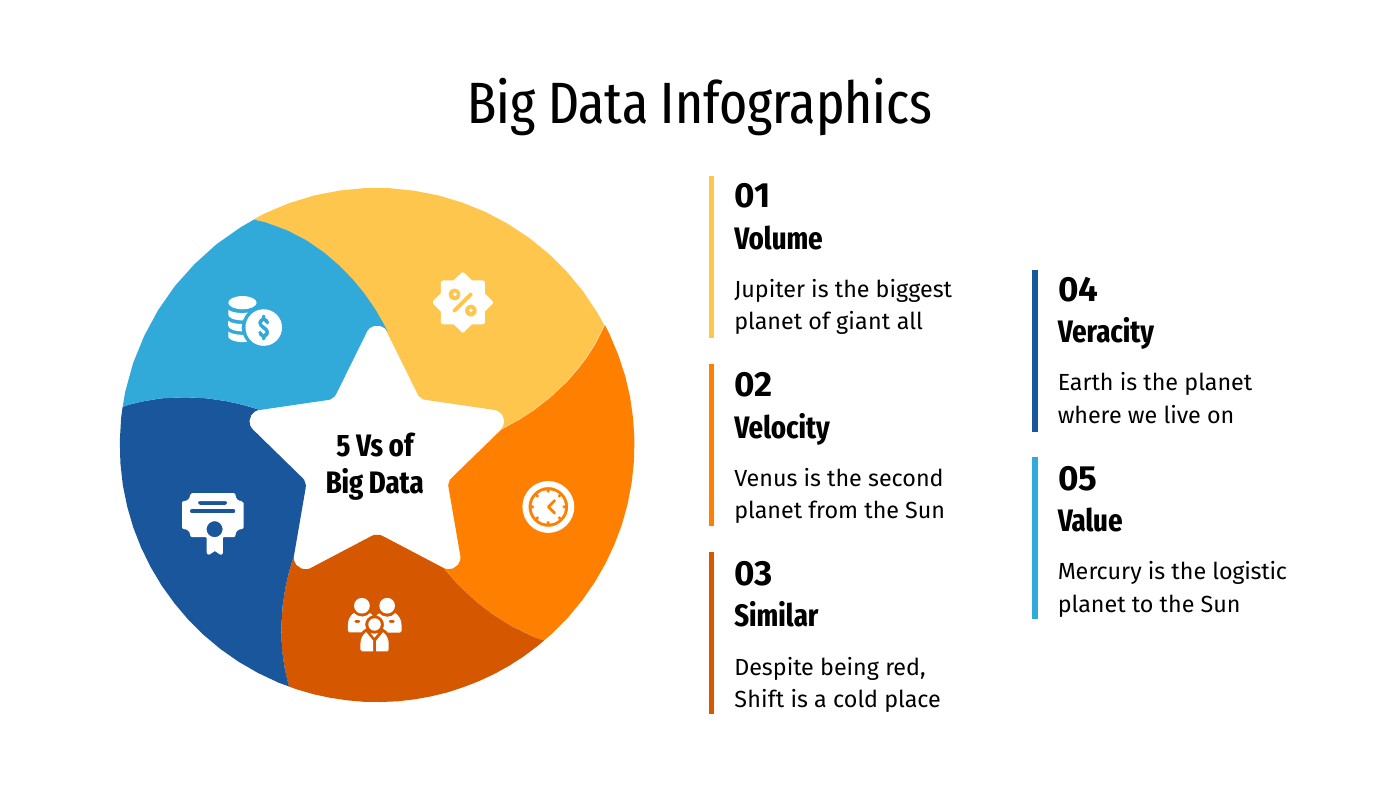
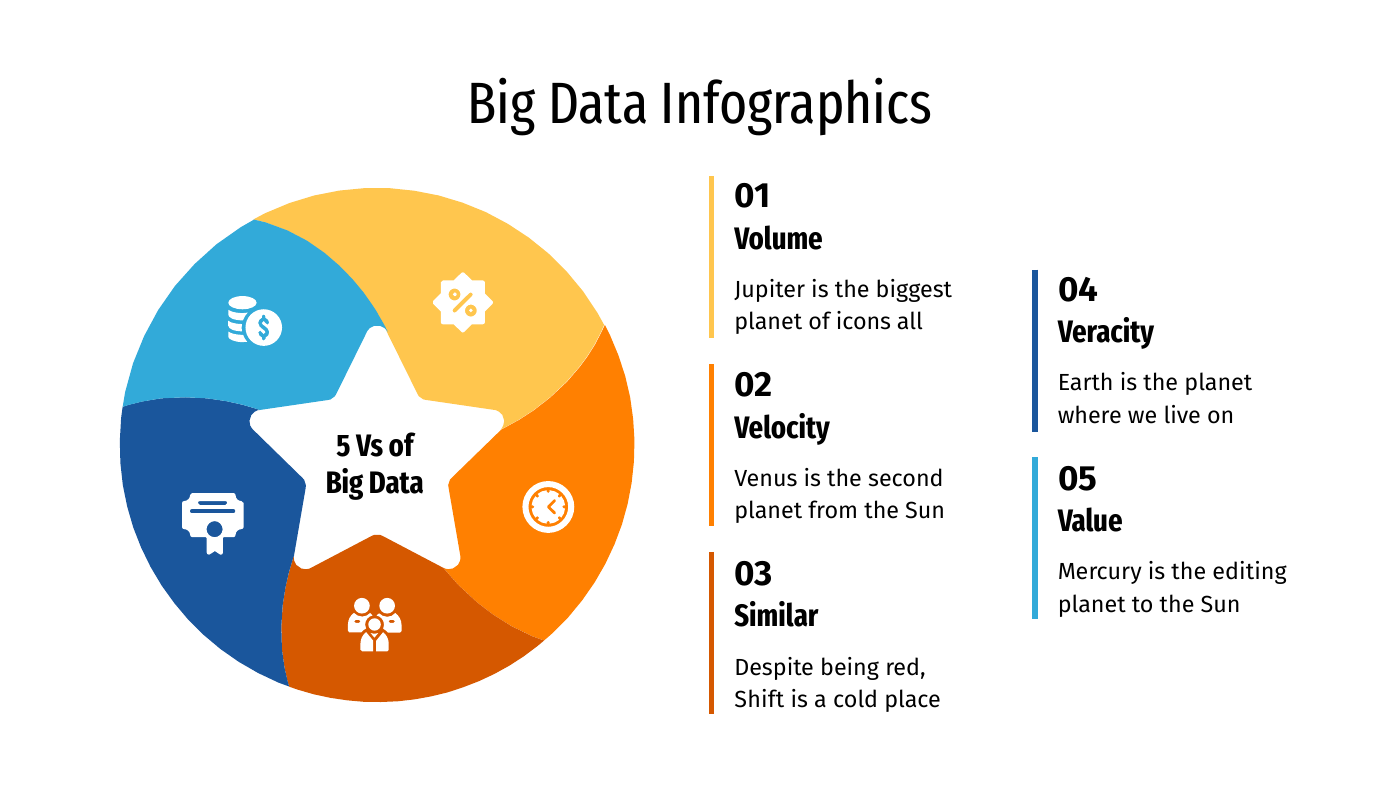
giant: giant -> icons
logistic: logistic -> editing
